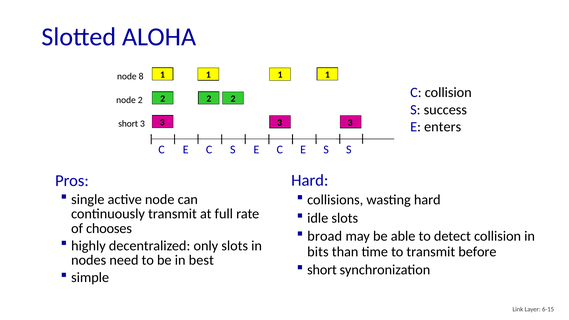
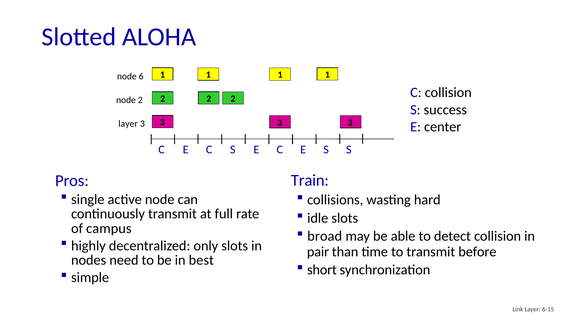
8: 8 -> 6
short at (128, 124): short -> layer
enters: enters -> center
Hard at (310, 180): Hard -> Train
chooses: chooses -> campus
bits: bits -> pair
